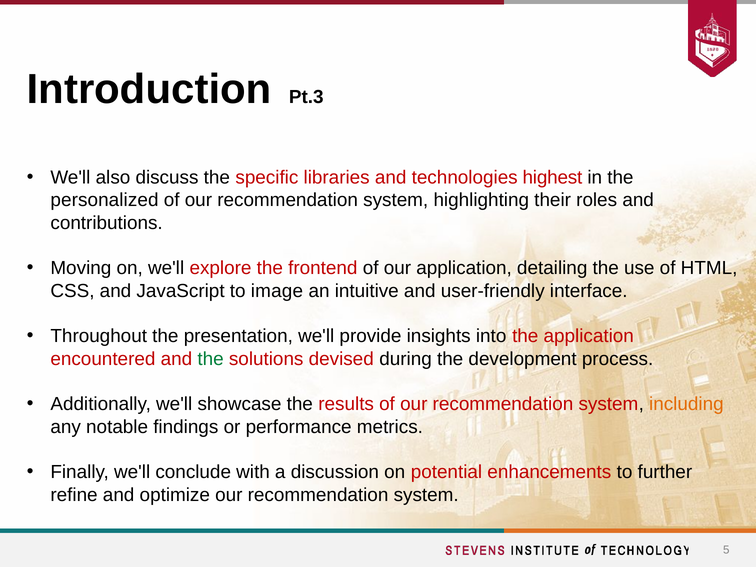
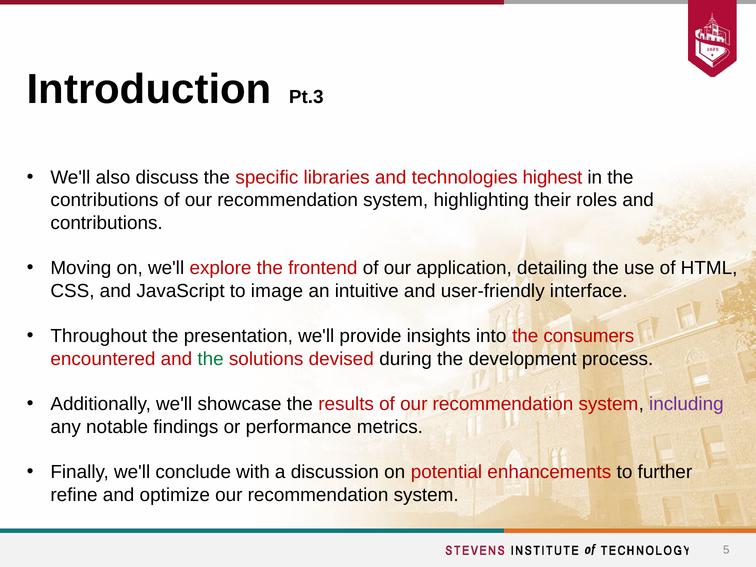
personalized at (105, 200): personalized -> contributions
the application: application -> consumers
including colour: orange -> purple
